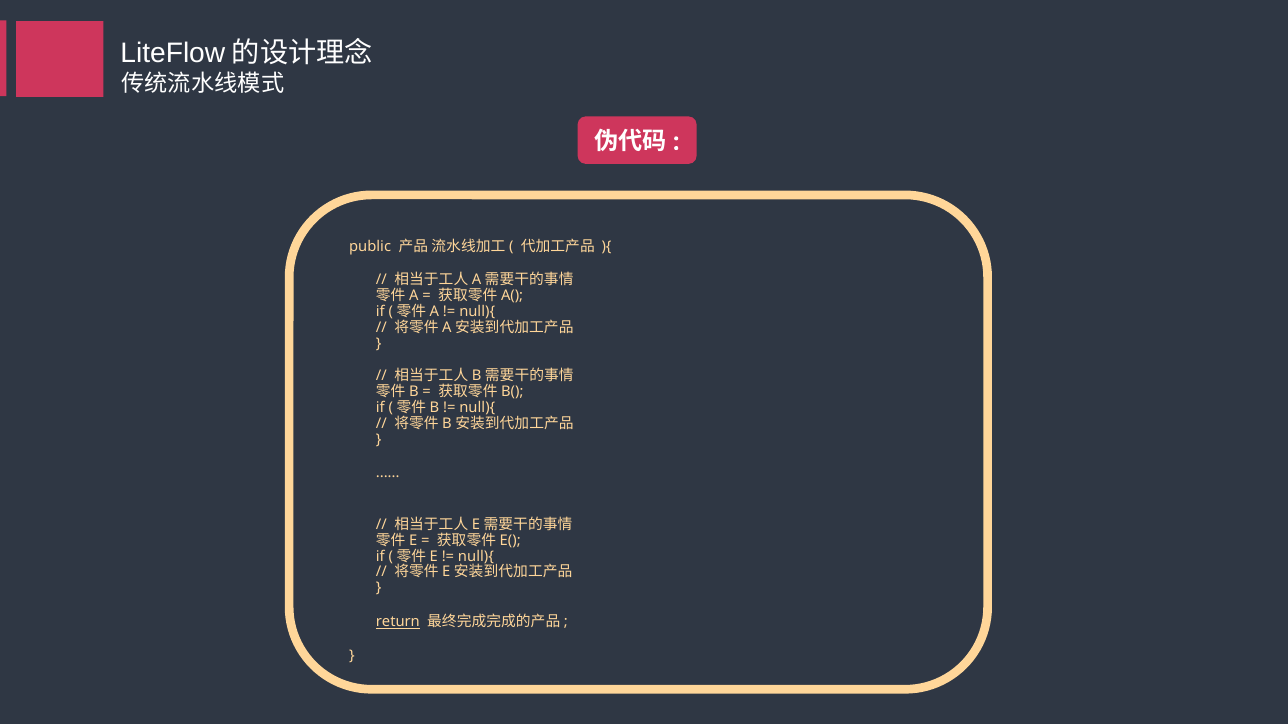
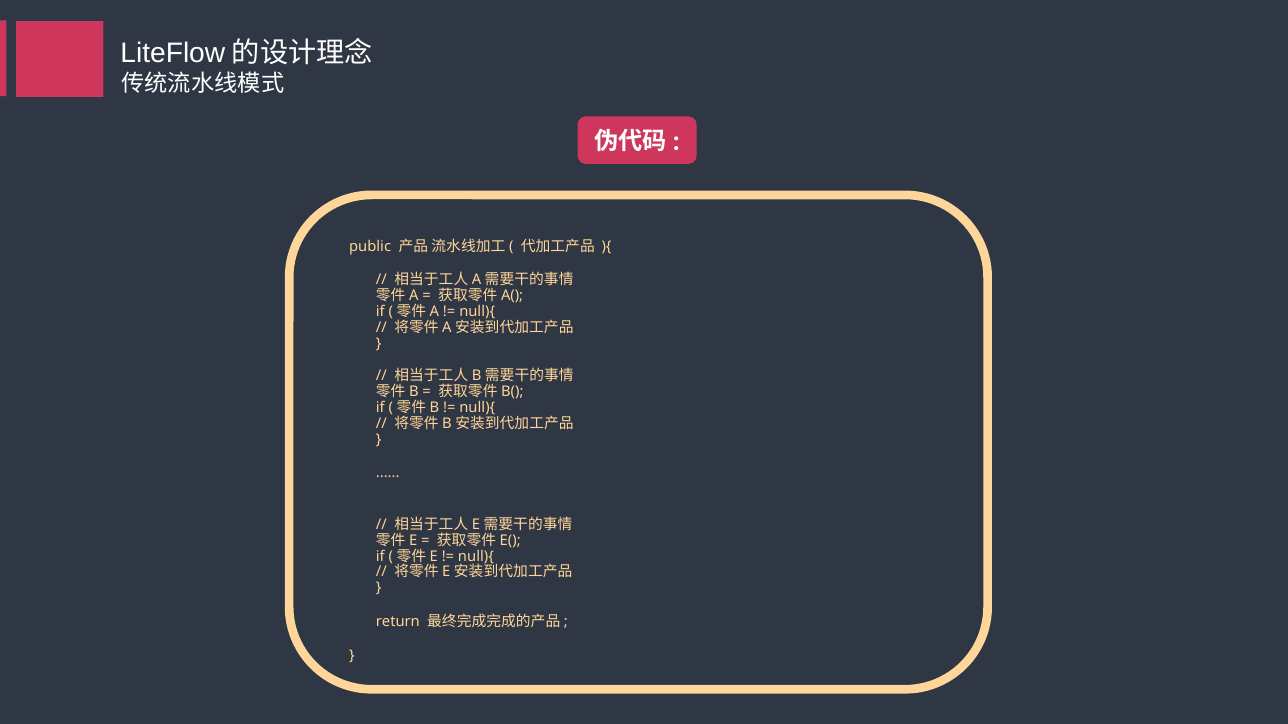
return underline: present -> none
